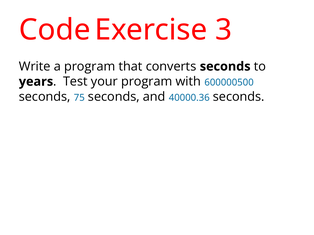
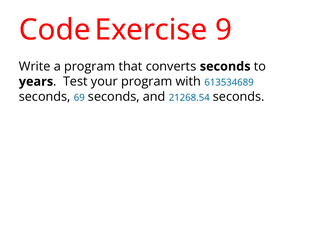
3: 3 -> 9
600000500: 600000500 -> 613534689
75: 75 -> 69
40000.36: 40000.36 -> 21268.54
